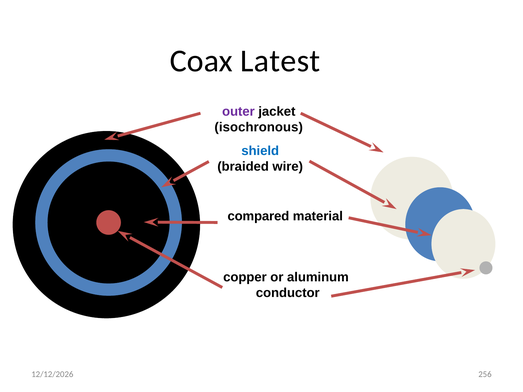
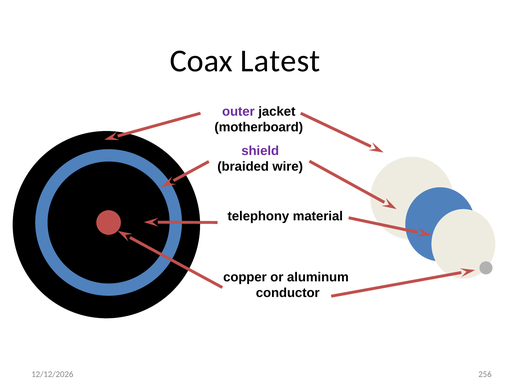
isochronous: isochronous -> motherboard
shield colour: blue -> purple
compared: compared -> telephony
